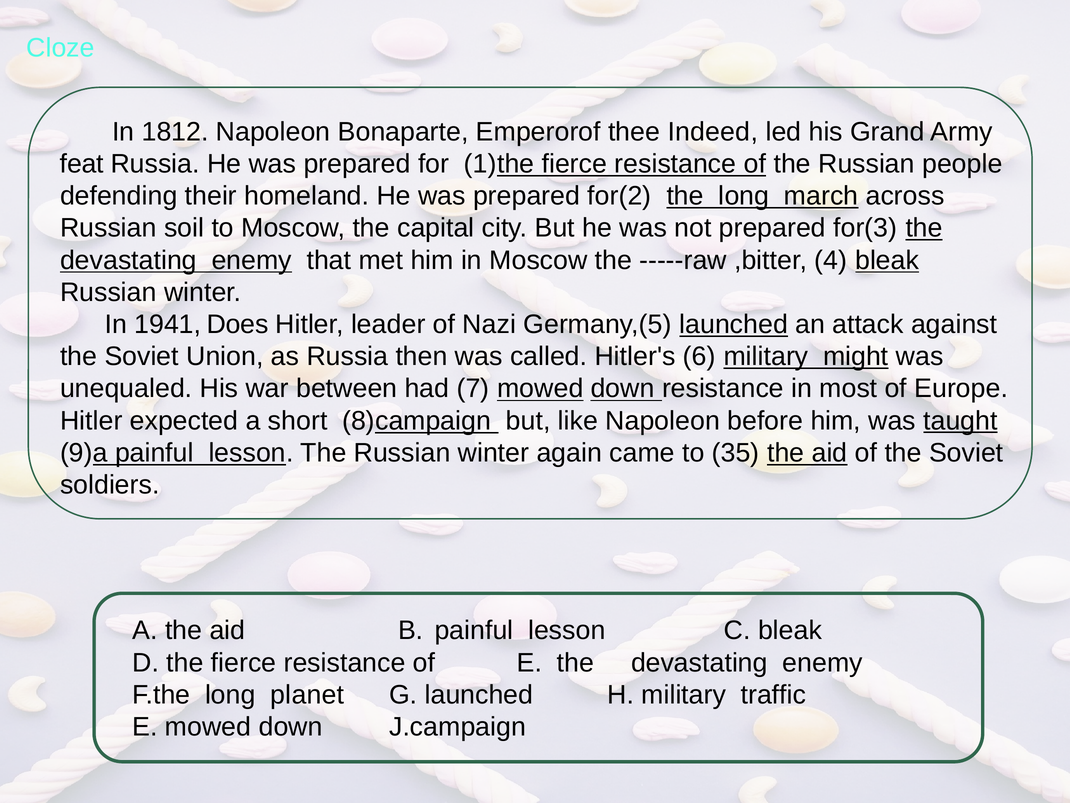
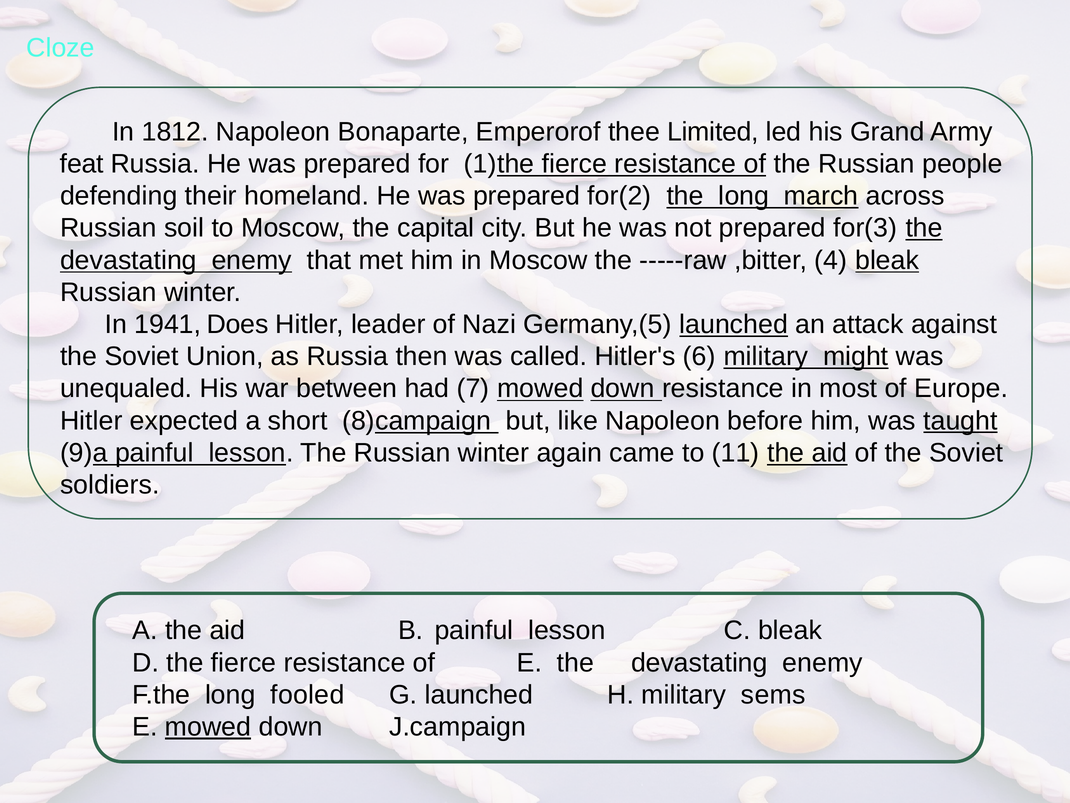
Indeed: Indeed -> Limited
35: 35 -> 11
planet: planet -> fooled
traffic: traffic -> sems
mowed at (208, 727) underline: none -> present
